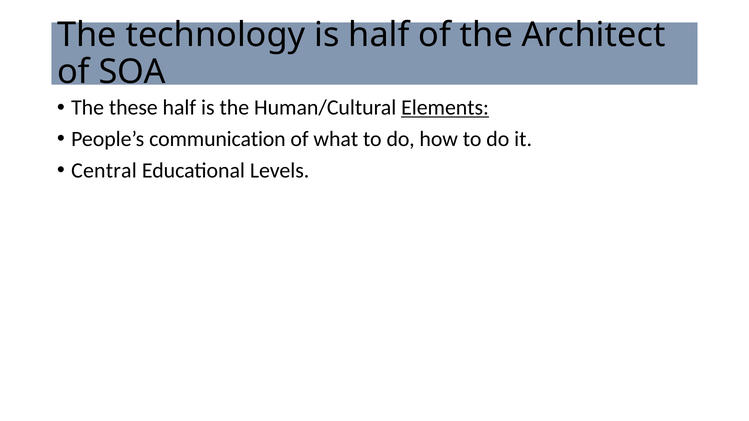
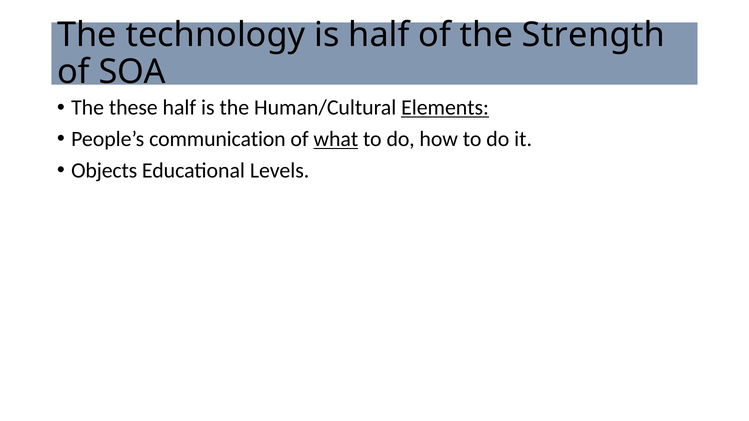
Architect: Architect -> Strength
what underline: none -> present
Central: Central -> Objects
